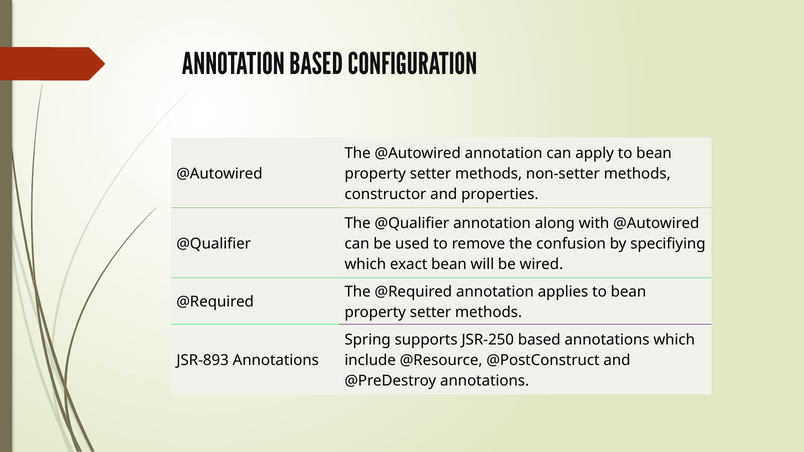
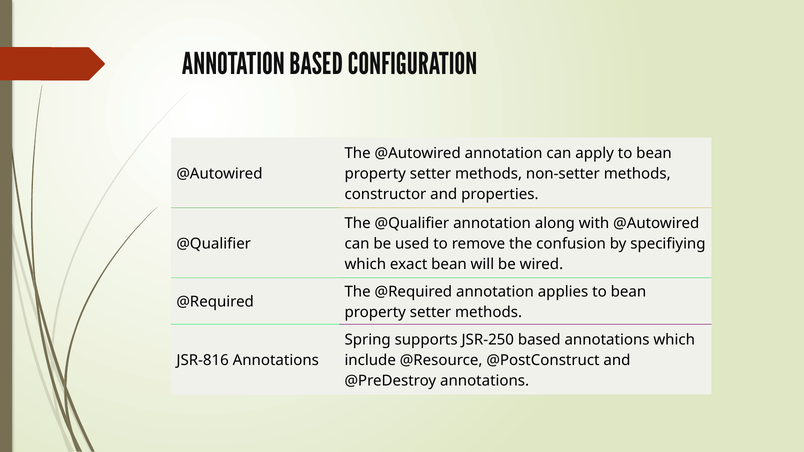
JSR-893: JSR-893 -> JSR-816
